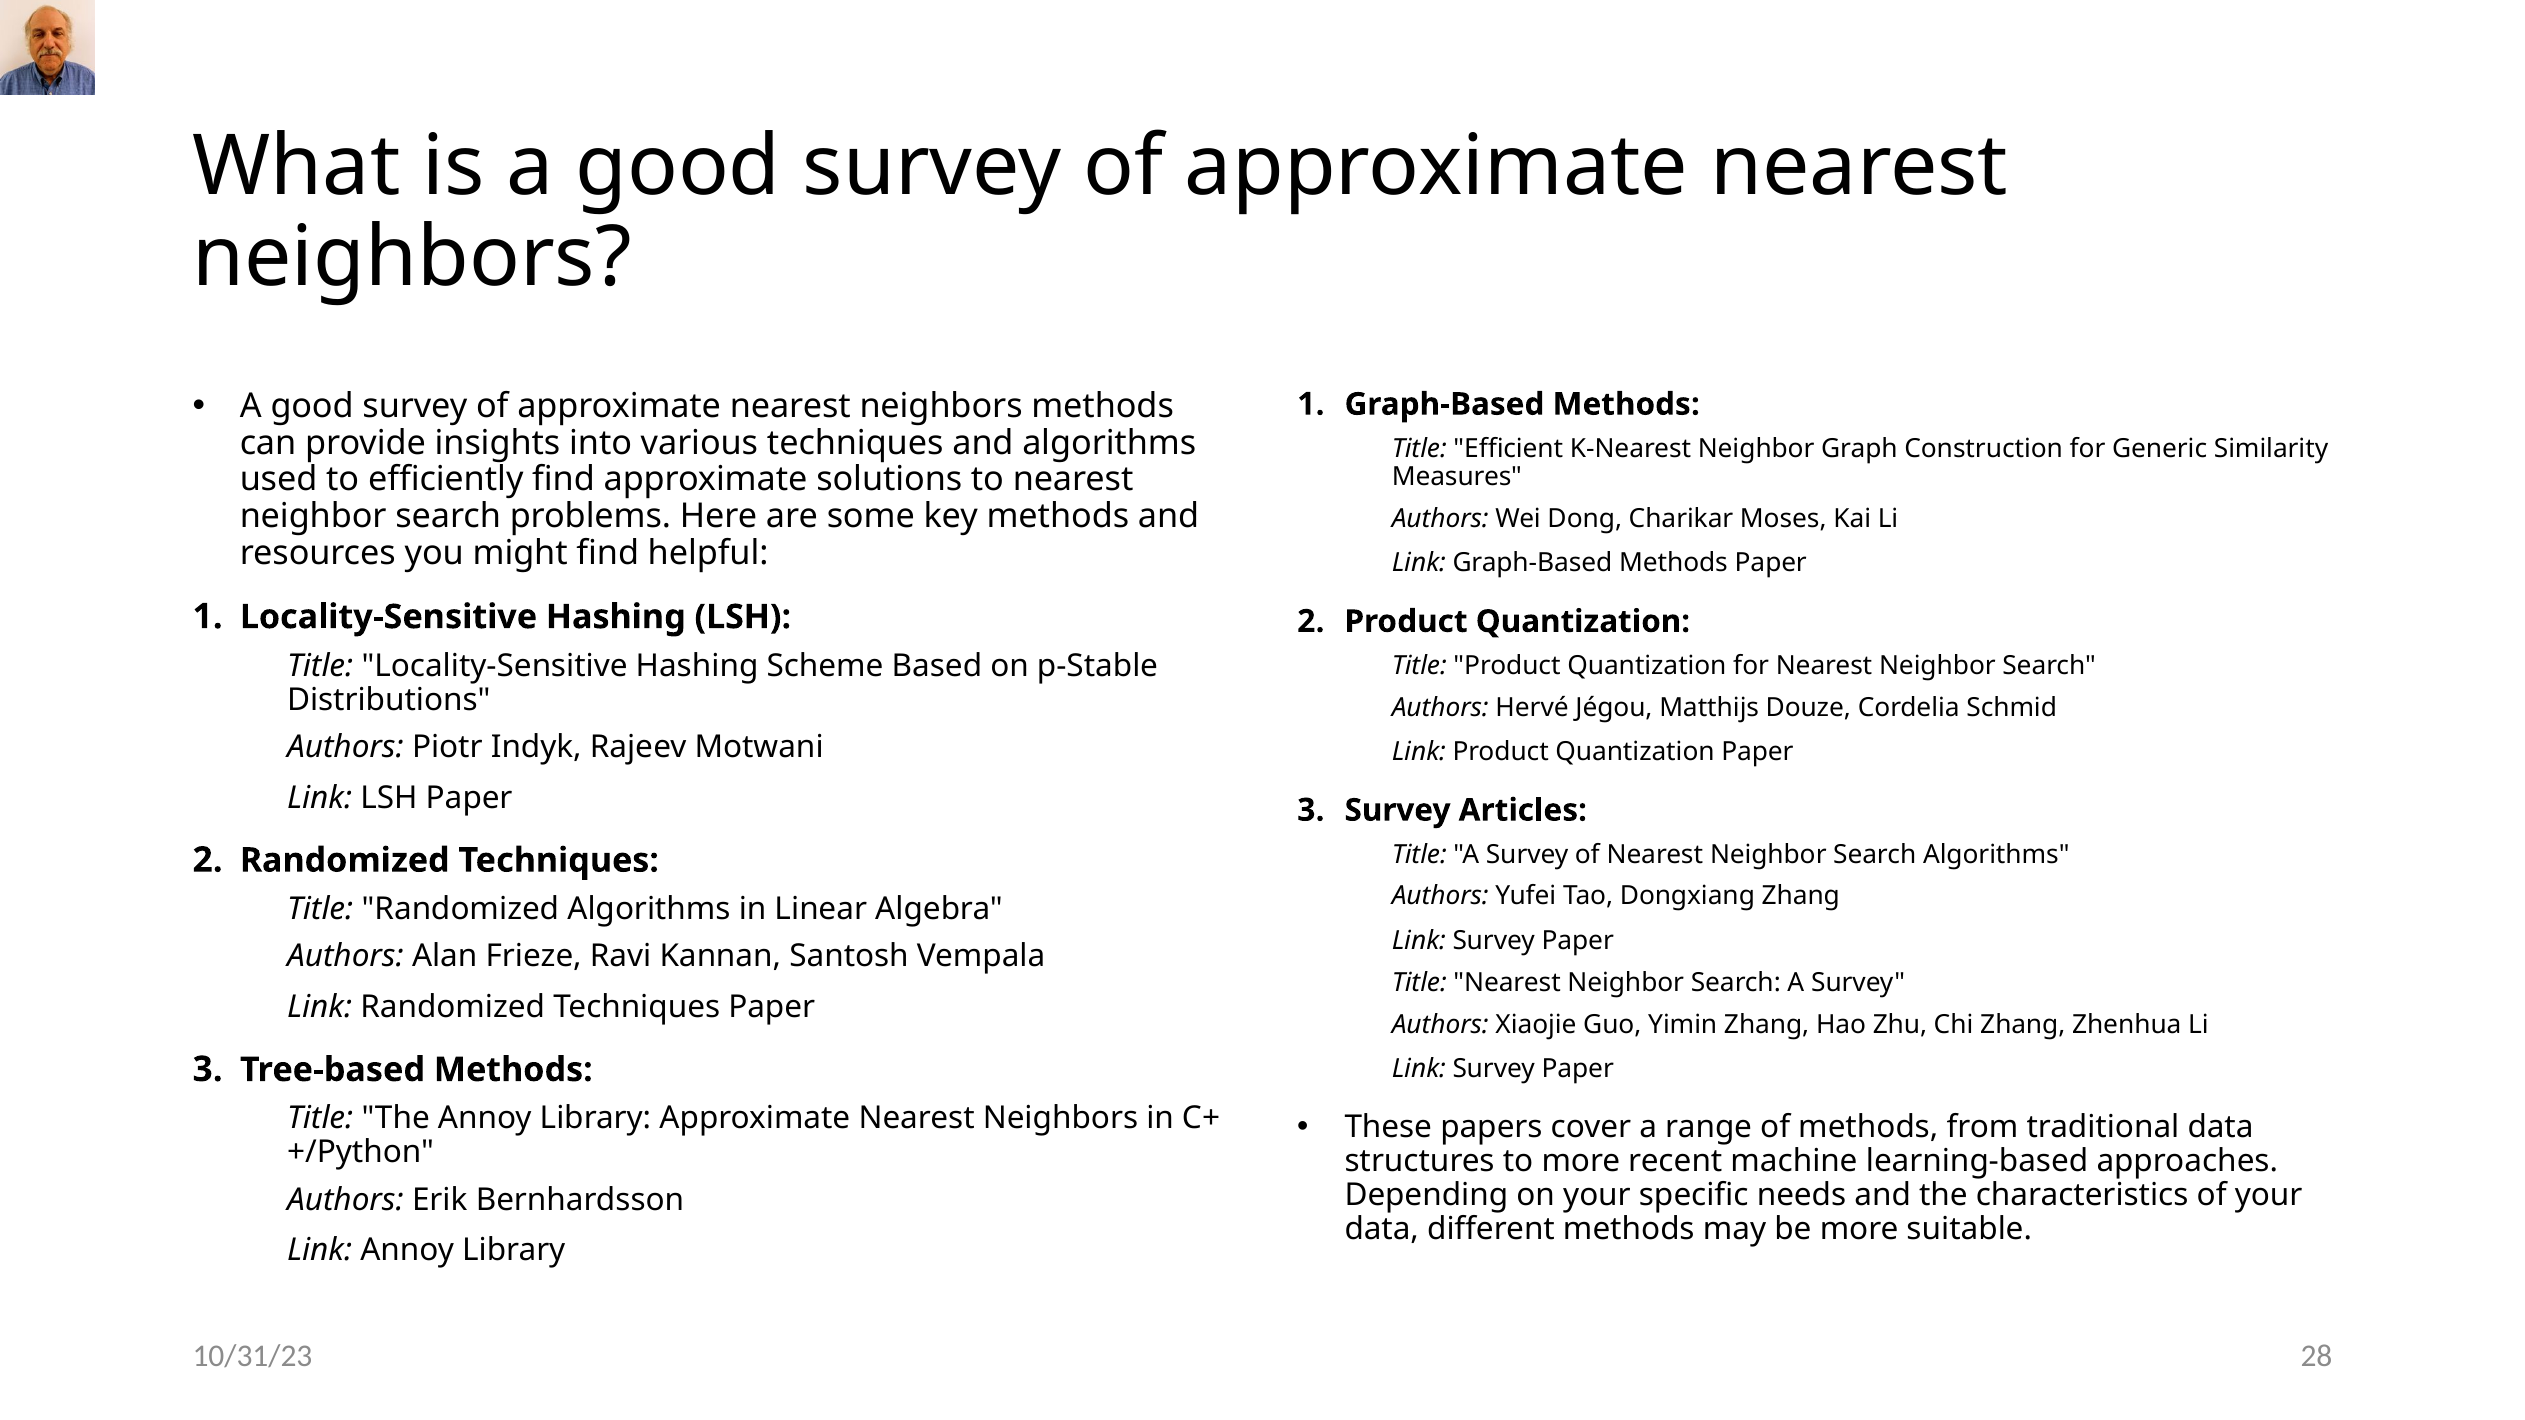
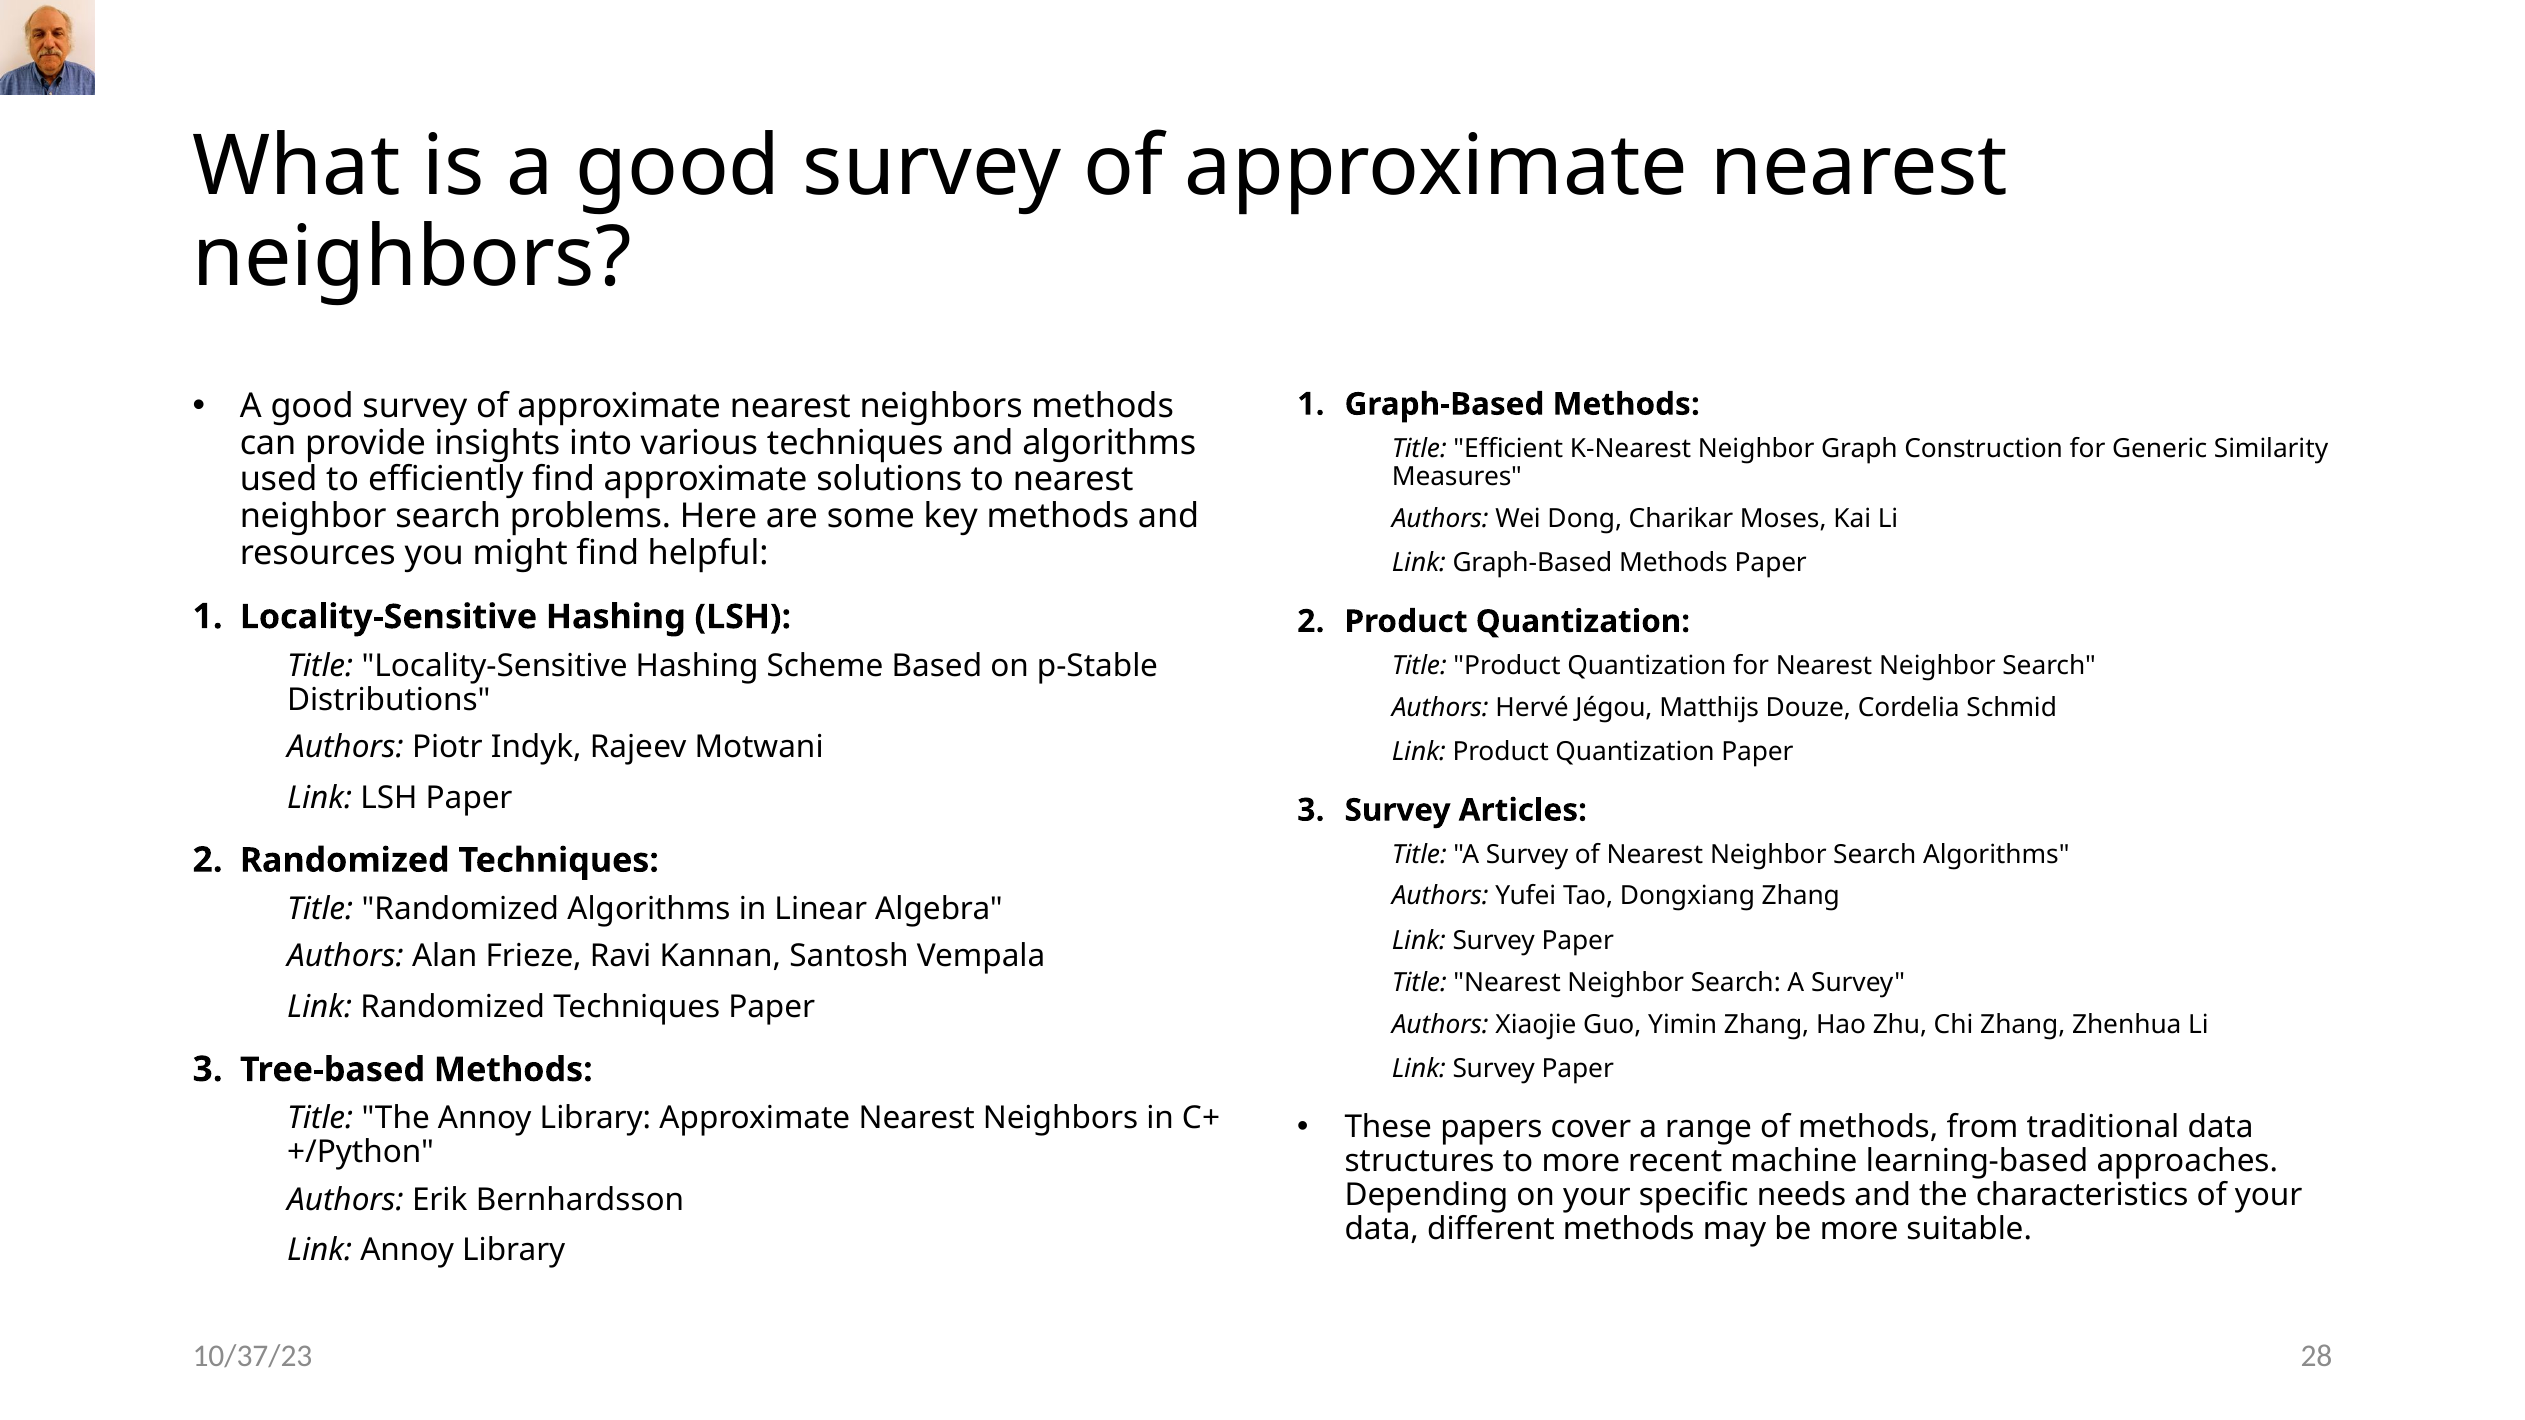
10/31/23: 10/31/23 -> 10/37/23
